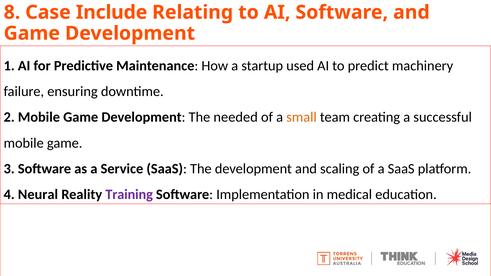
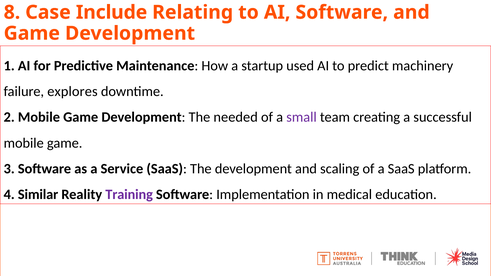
ensuring: ensuring -> explores
small colour: orange -> purple
Neural: Neural -> Similar
